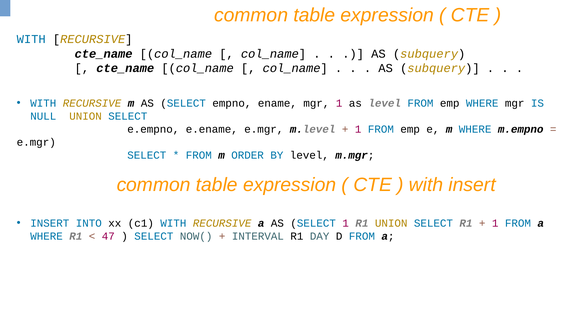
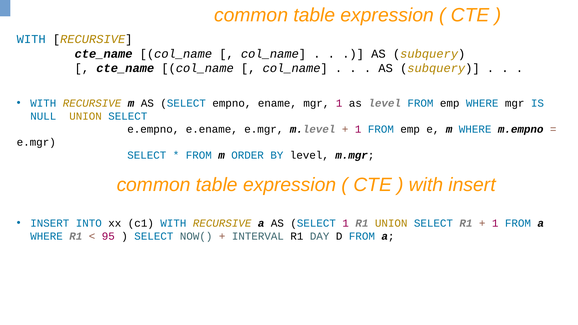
47: 47 -> 95
